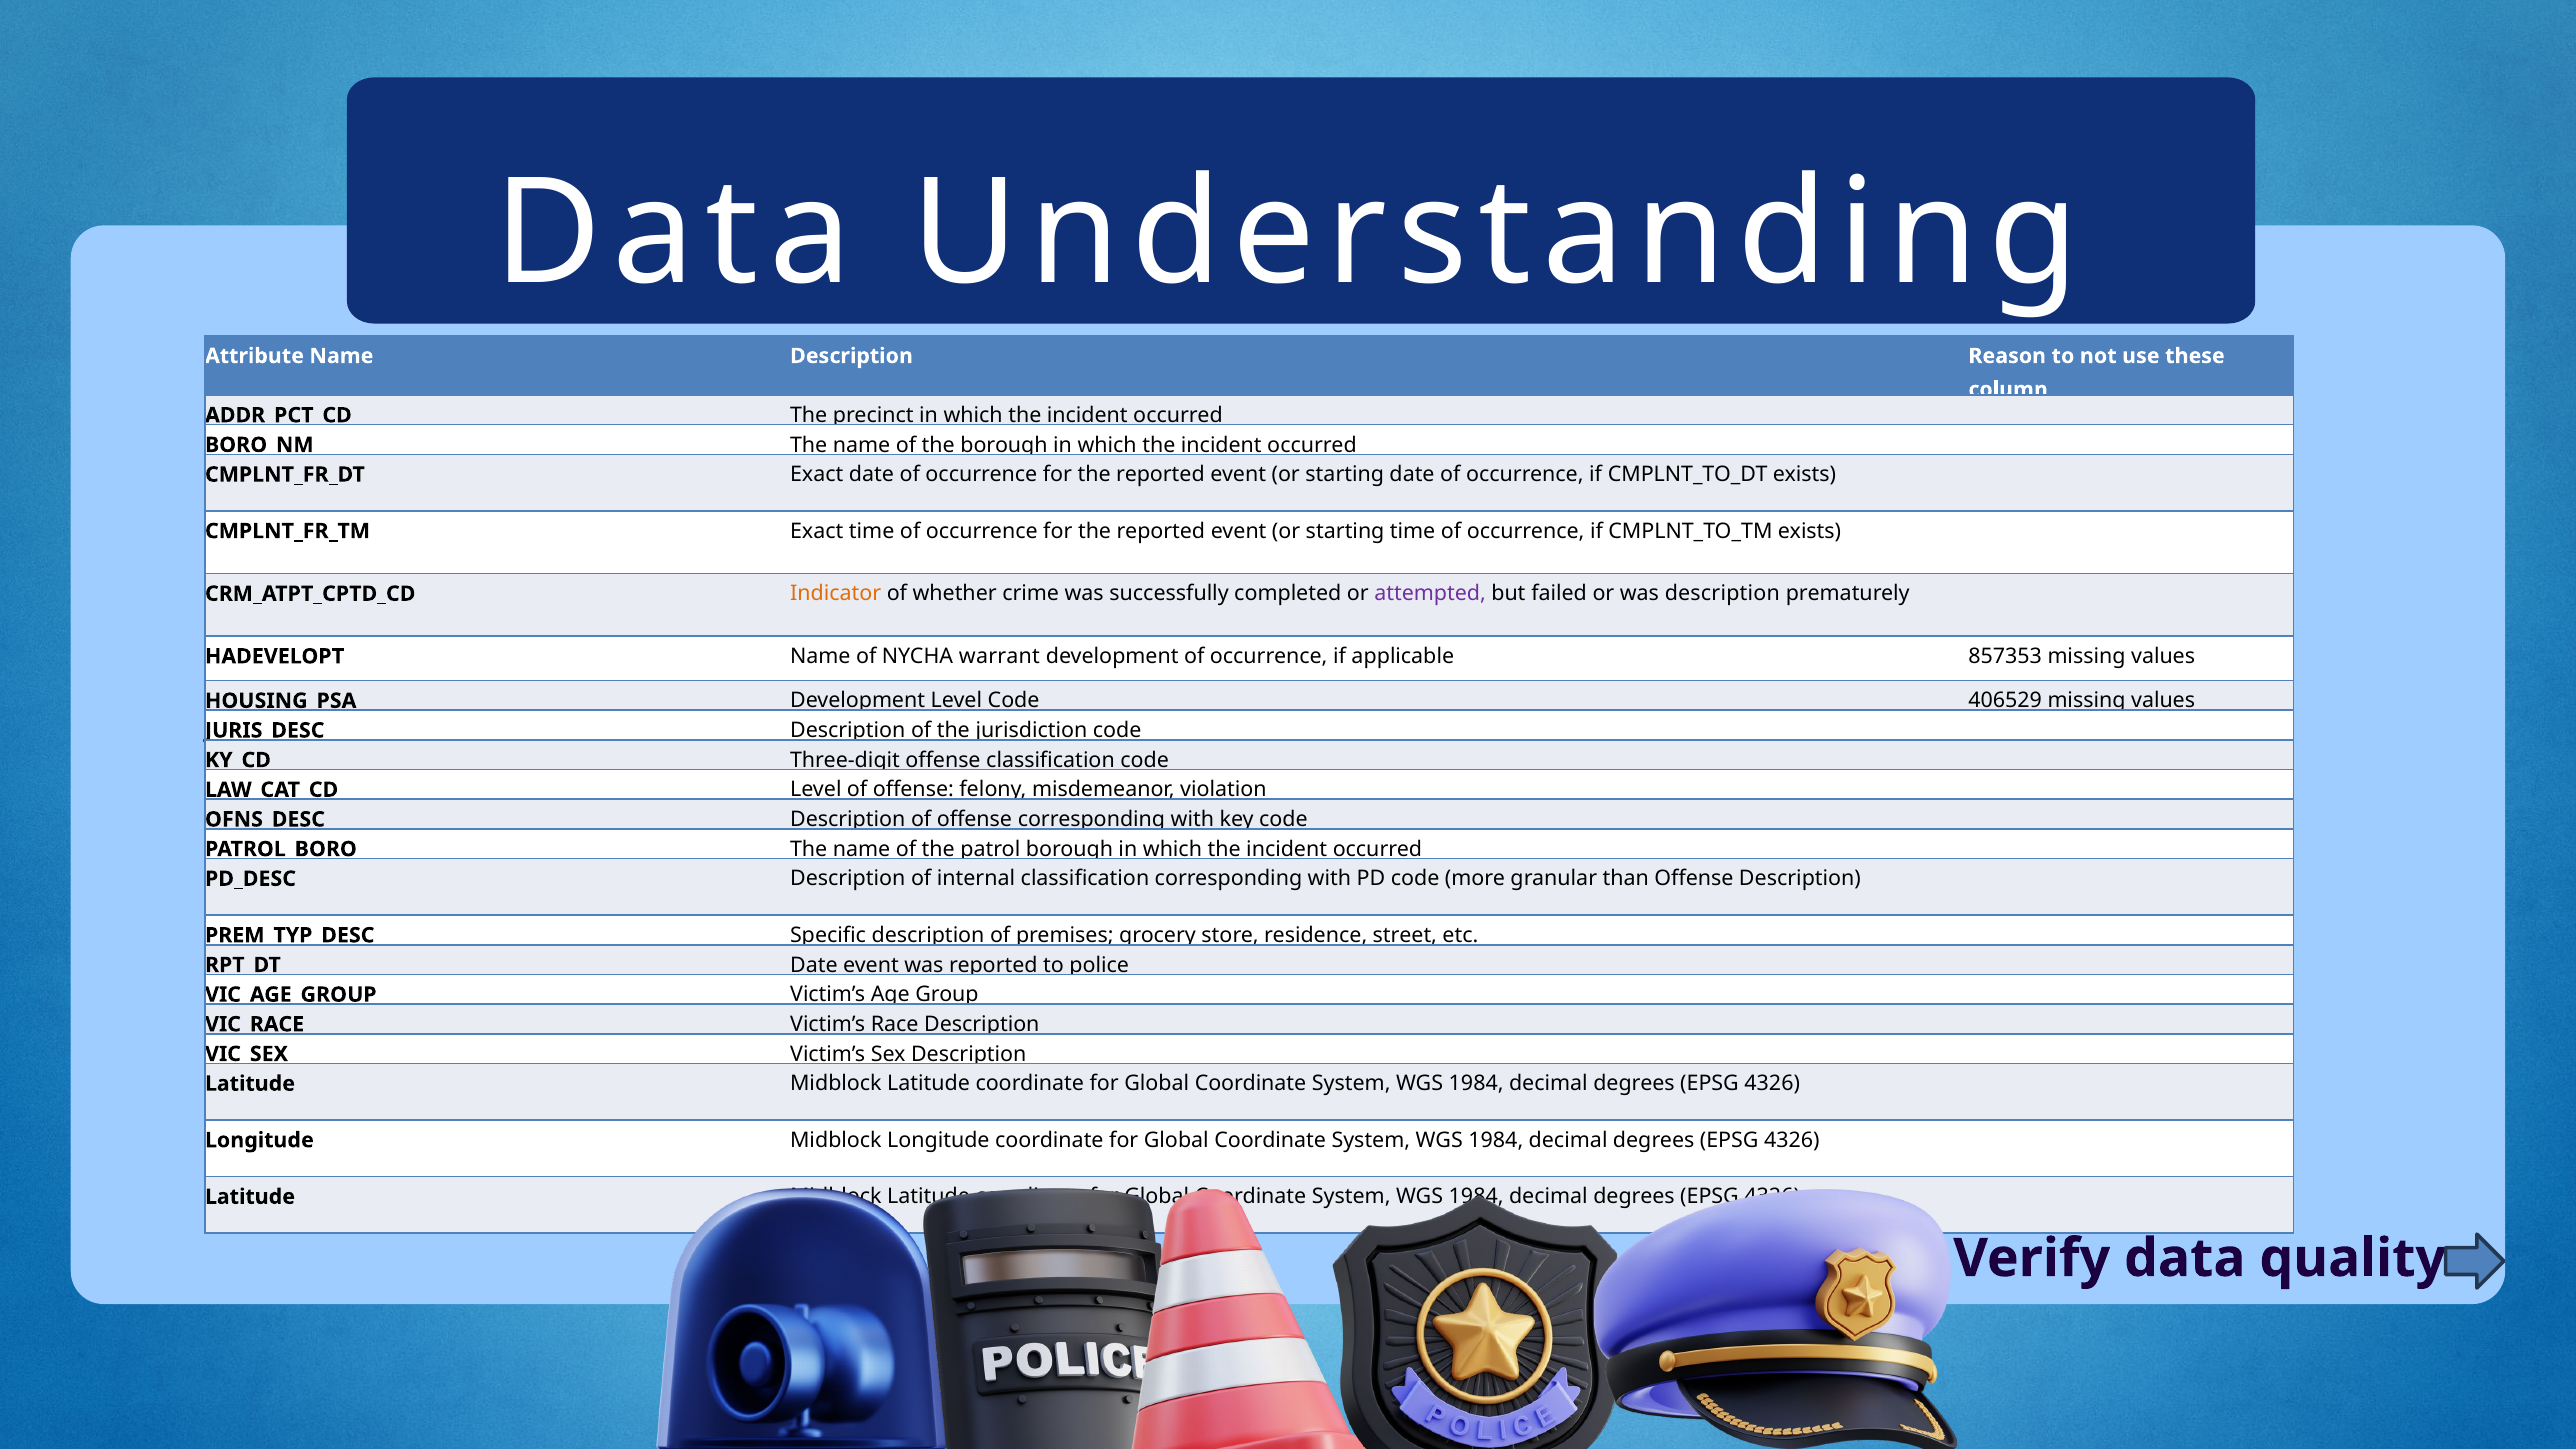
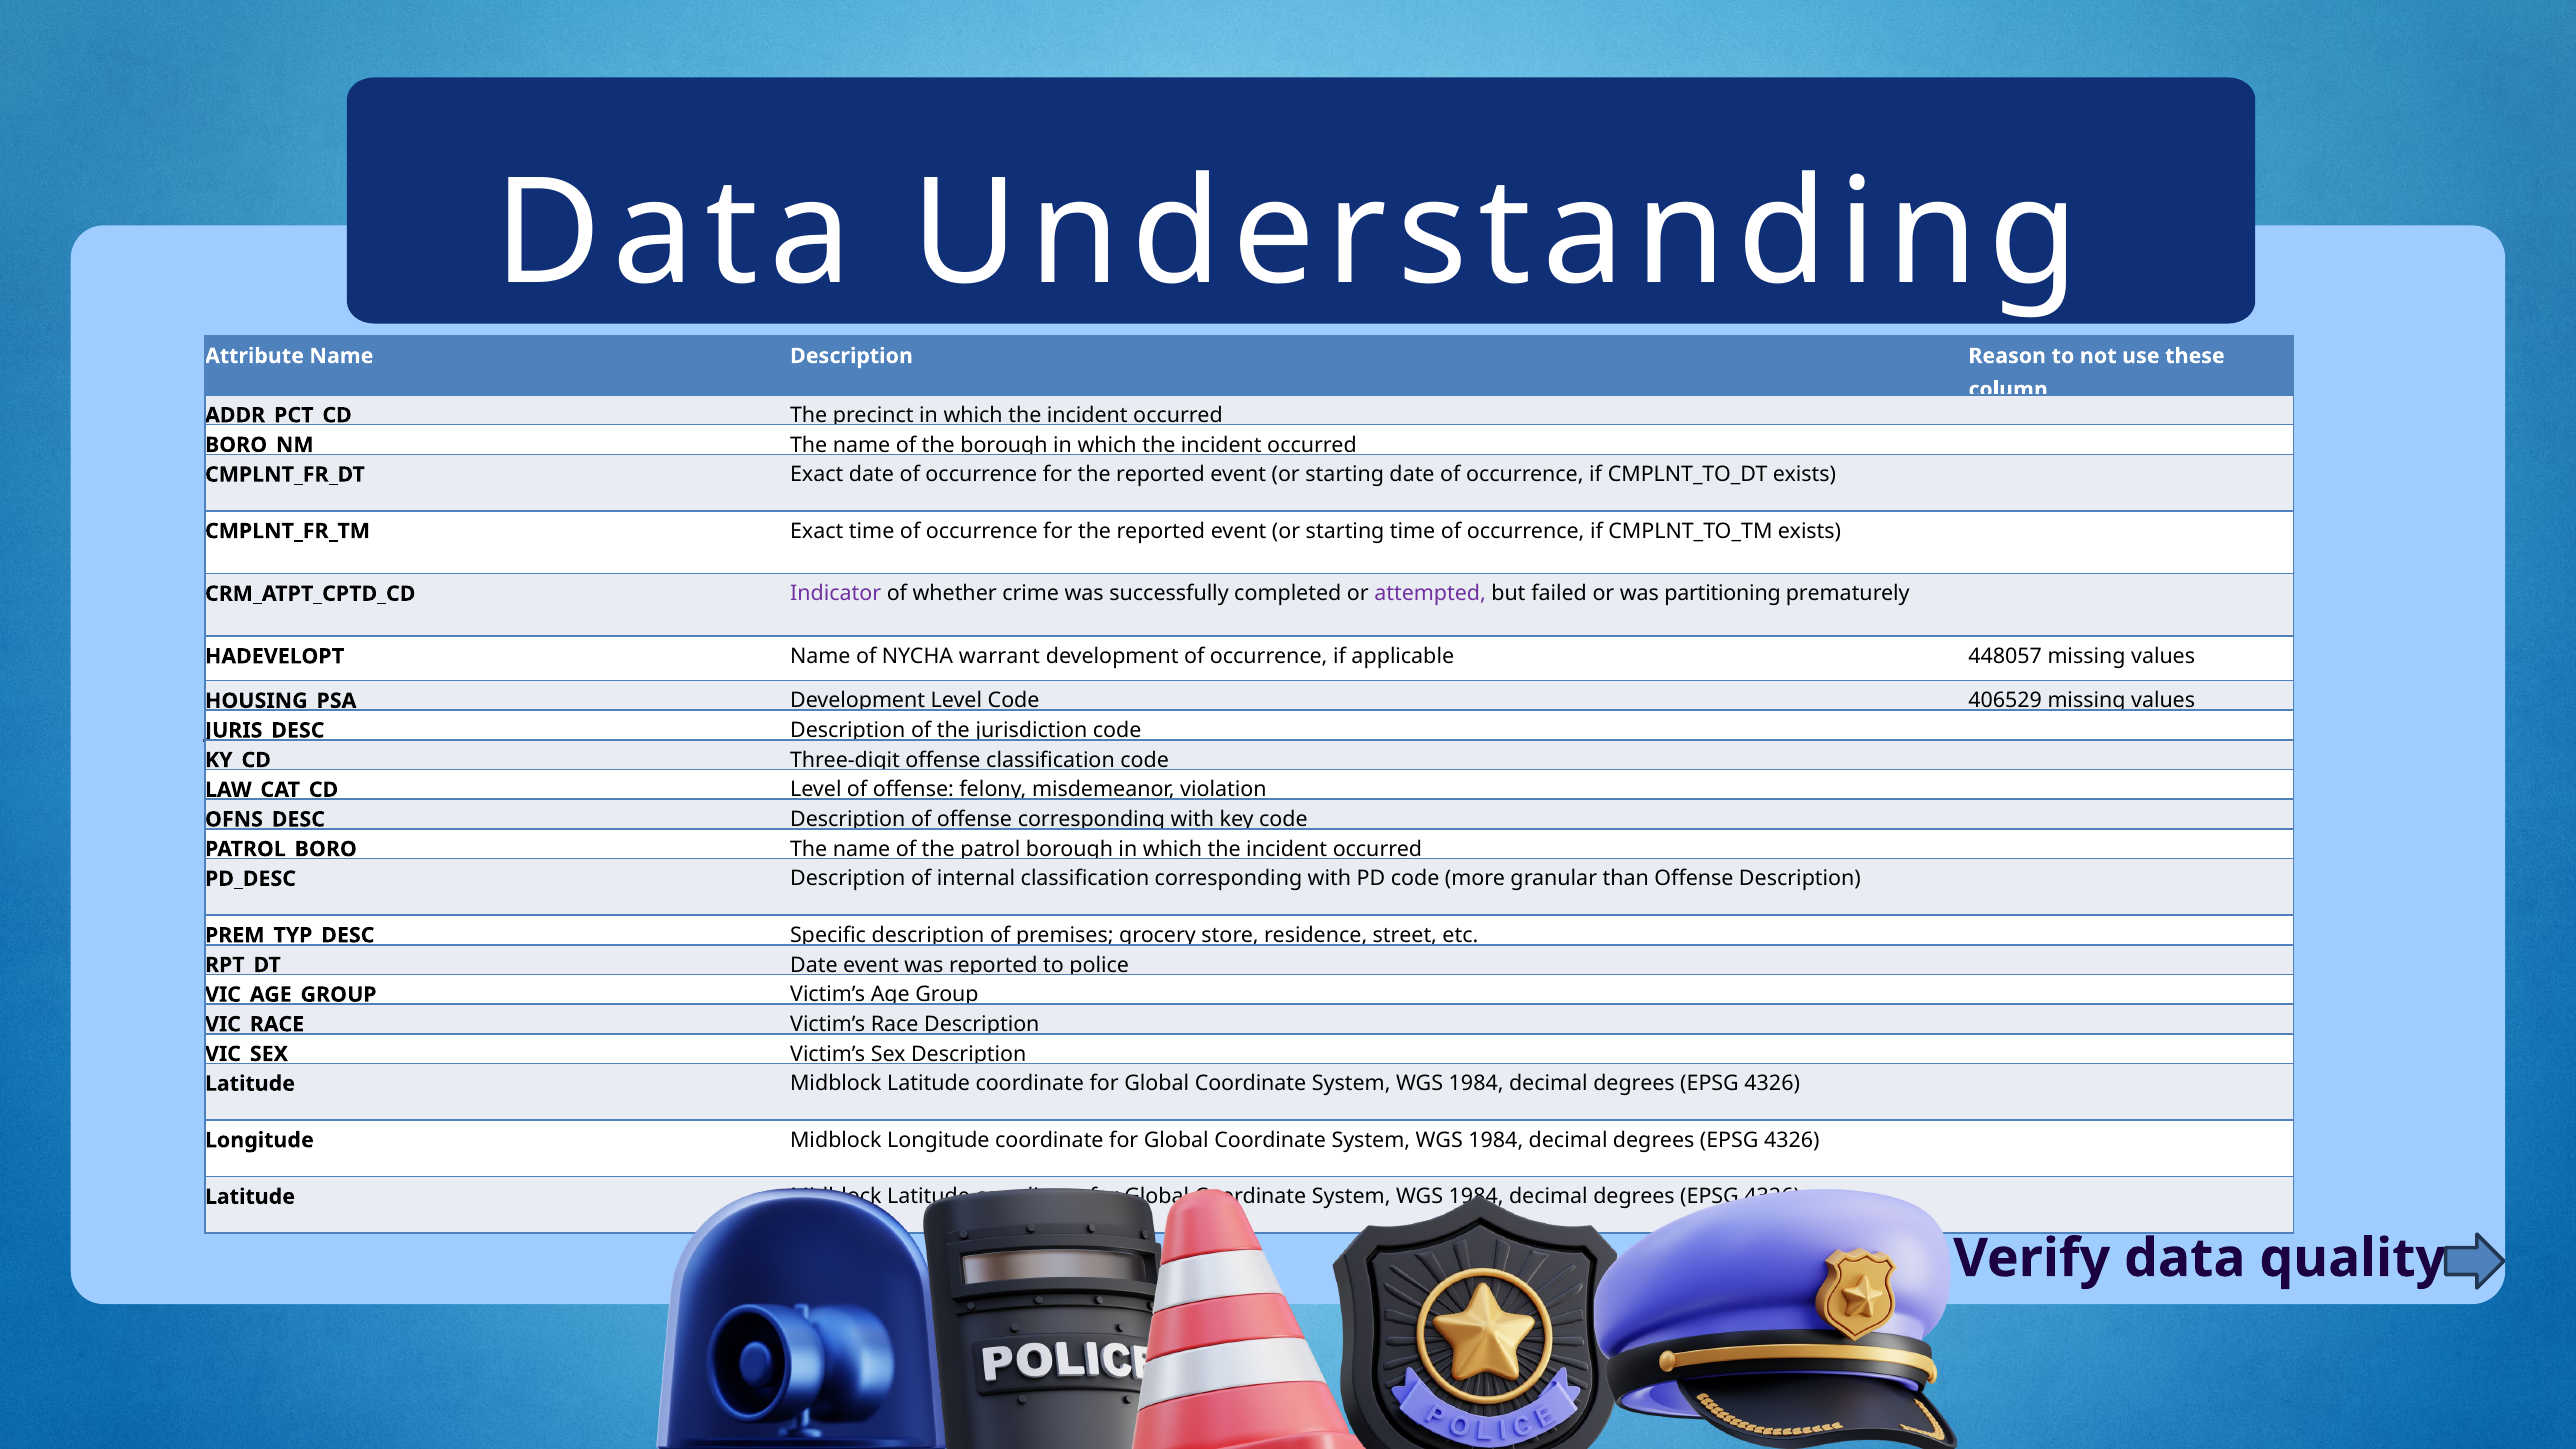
Indicator colour: orange -> purple
was description: description -> partitioning
857353: 857353 -> 448057
